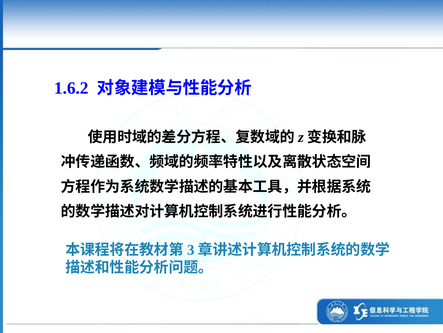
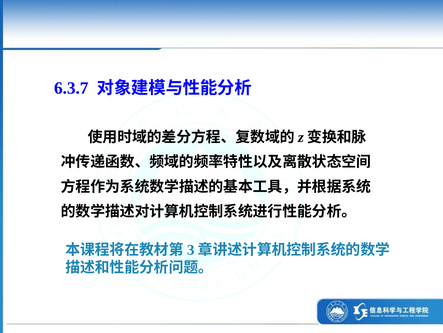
1.6.2: 1.6.2 -> 6.3.7
